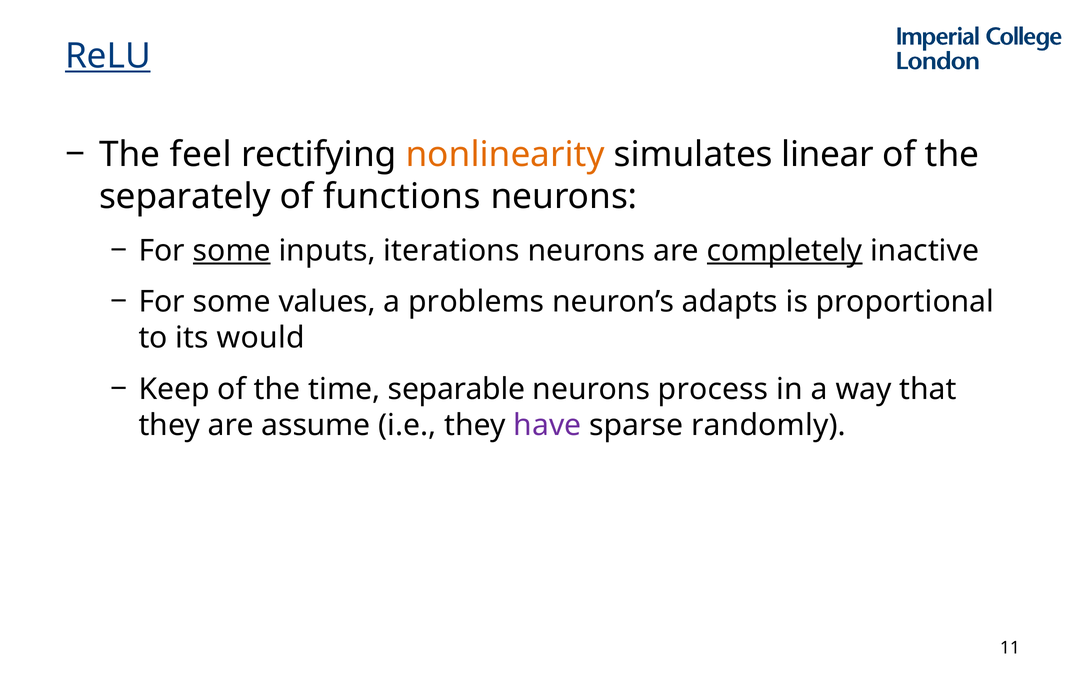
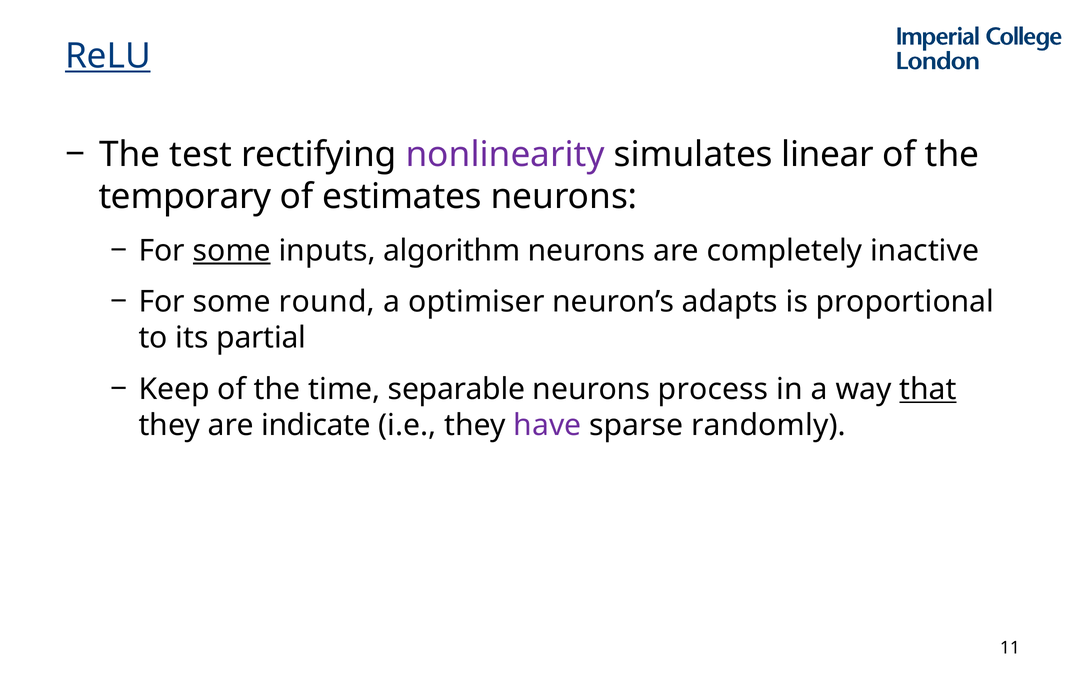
feel: feel -> test
nonlinearity colour: orange -> purple
separately: separately -> temporary
functions: functions -> estimates
iterations: iterations -> algorithm
completely underline: present -> none
values: values -> round
problems: problems -> optimiser
would: would -> partial
that underline: none -> present
assume: assume -> indicate
